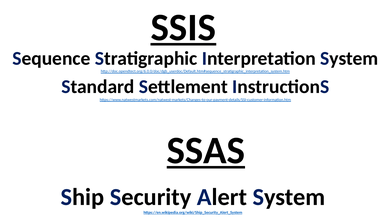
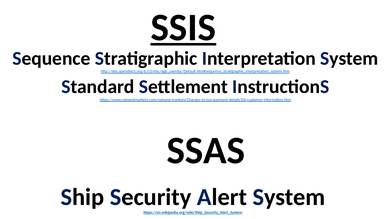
SSAS underline: present -> none
